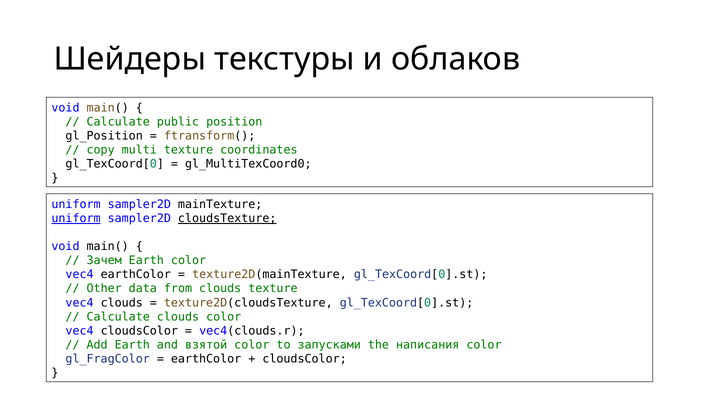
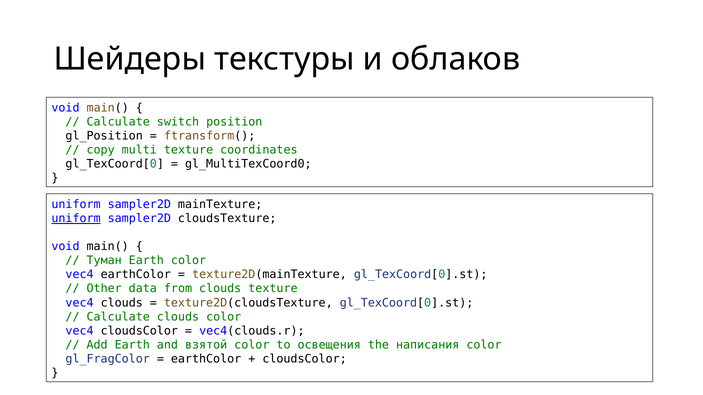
public: public -> switch
cloudsTexture underline: present -> none
Зачем: Зачем -> Туман
запусками: запусками -> освещения
